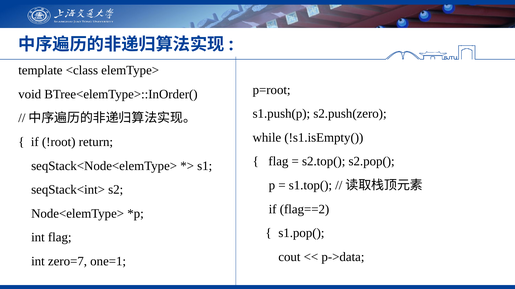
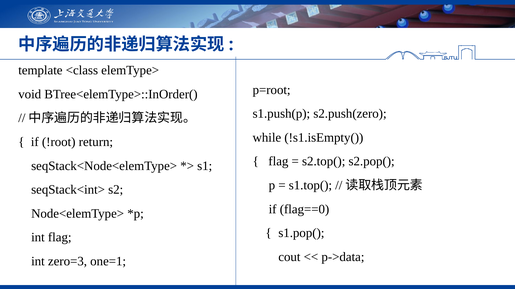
flag==2: flag==2 -> flag==0
zero=7: zero=7 -> zero=3
